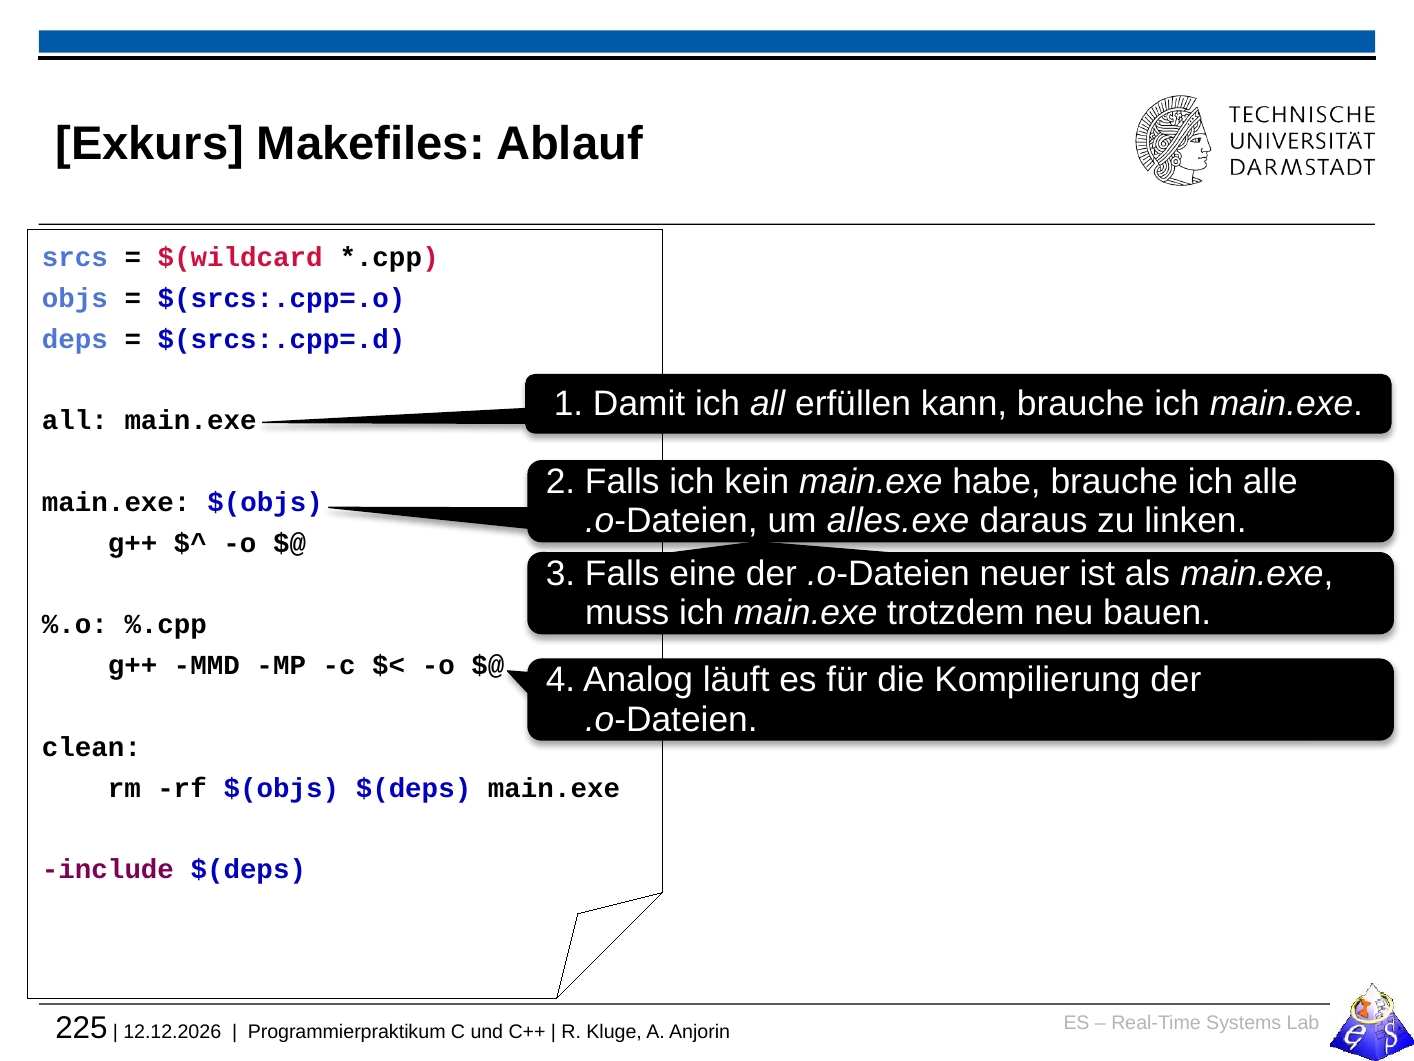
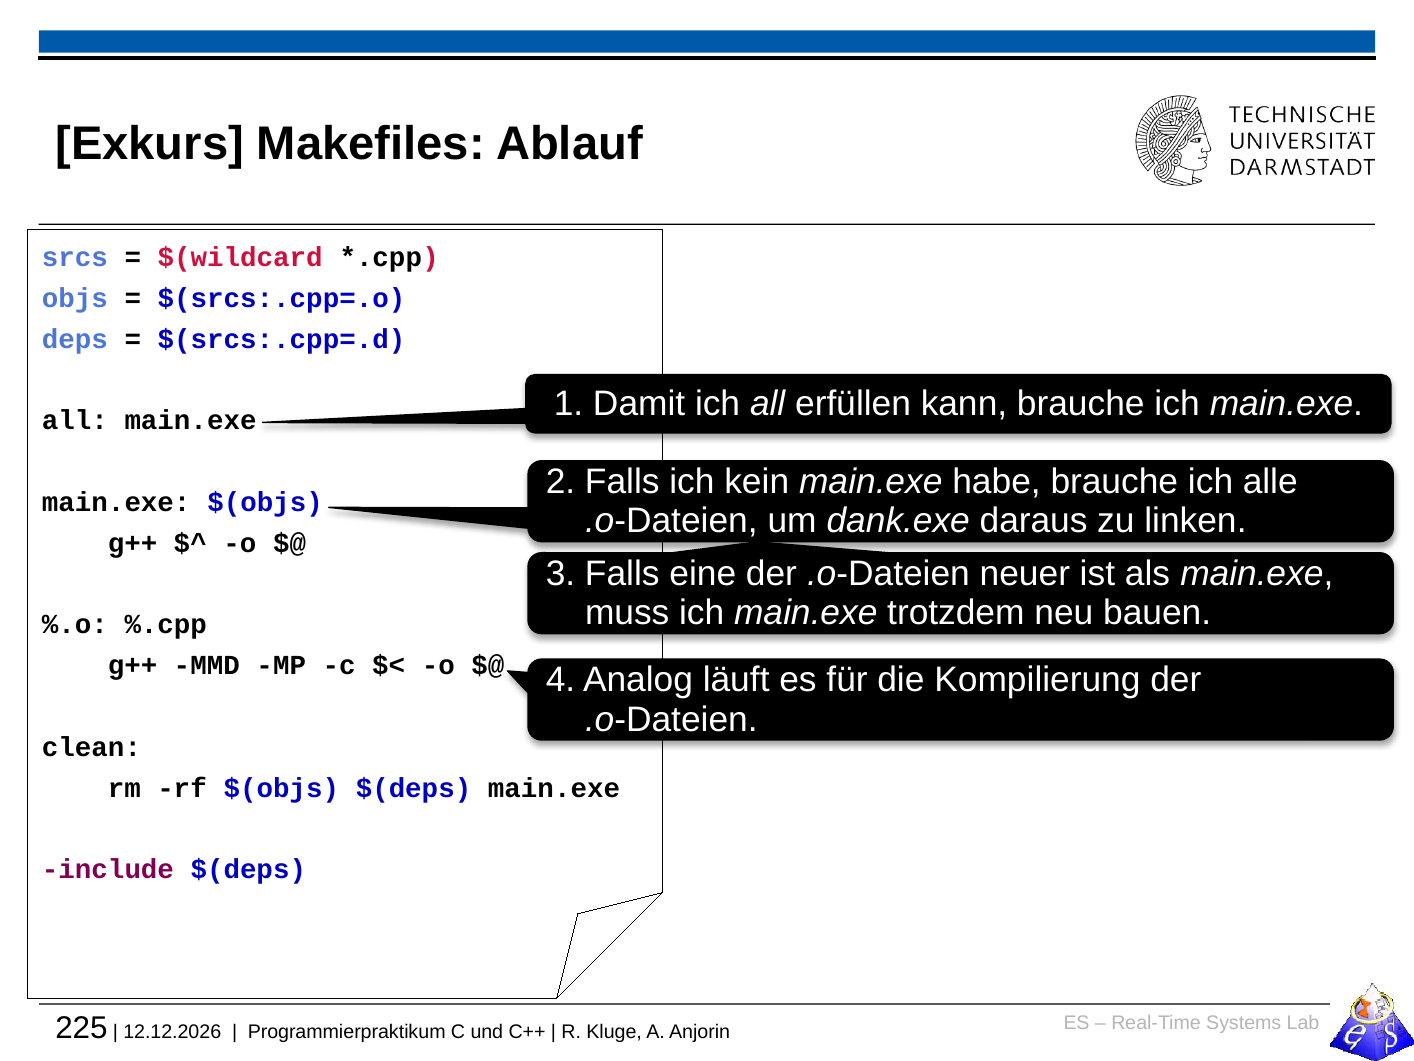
alles.exe: alles.exe -> dank.exe
